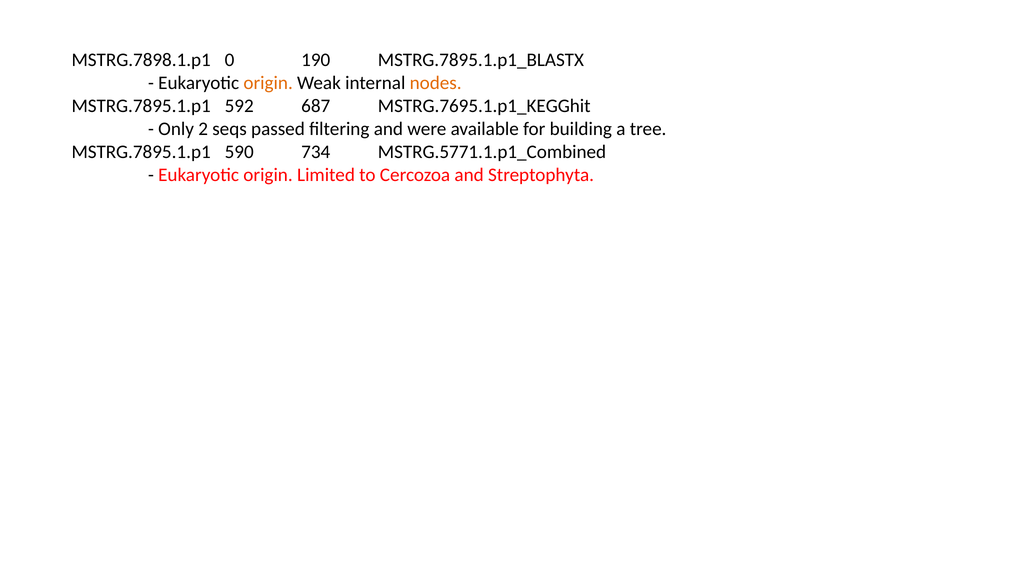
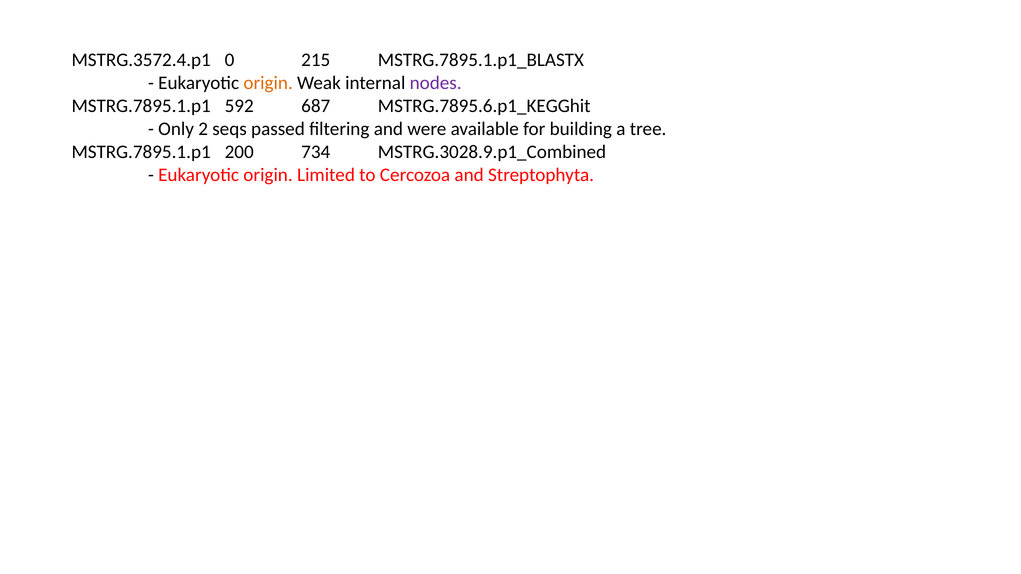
MSTRG.7898.1.p1: MSTRG.7898.1.p1 -> MSTRG.3572.4.p1
190: 190 -> 215
nodes colour: orange -> purple
MSTRG.7695.1.p1_KEGGhit: MSTRG.7695.1.p1_KEGGhit -> MSTRG.7895.6.p1_KEGGhit
590: 590 -> 200
MSTRG.5771.1.p1_Combined: MSTRG.5771.1.p1_Combined -> MSTRG.3028.9.p1_Combined
